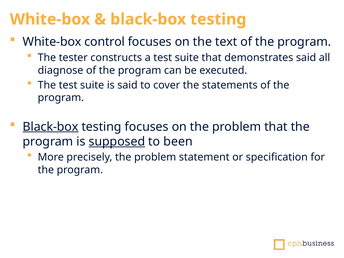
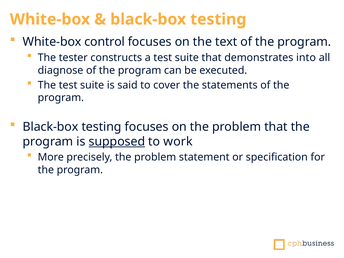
demonstrates said: said -> into
Black-box at (51, 127) underline: present -> none
been: been -> work
